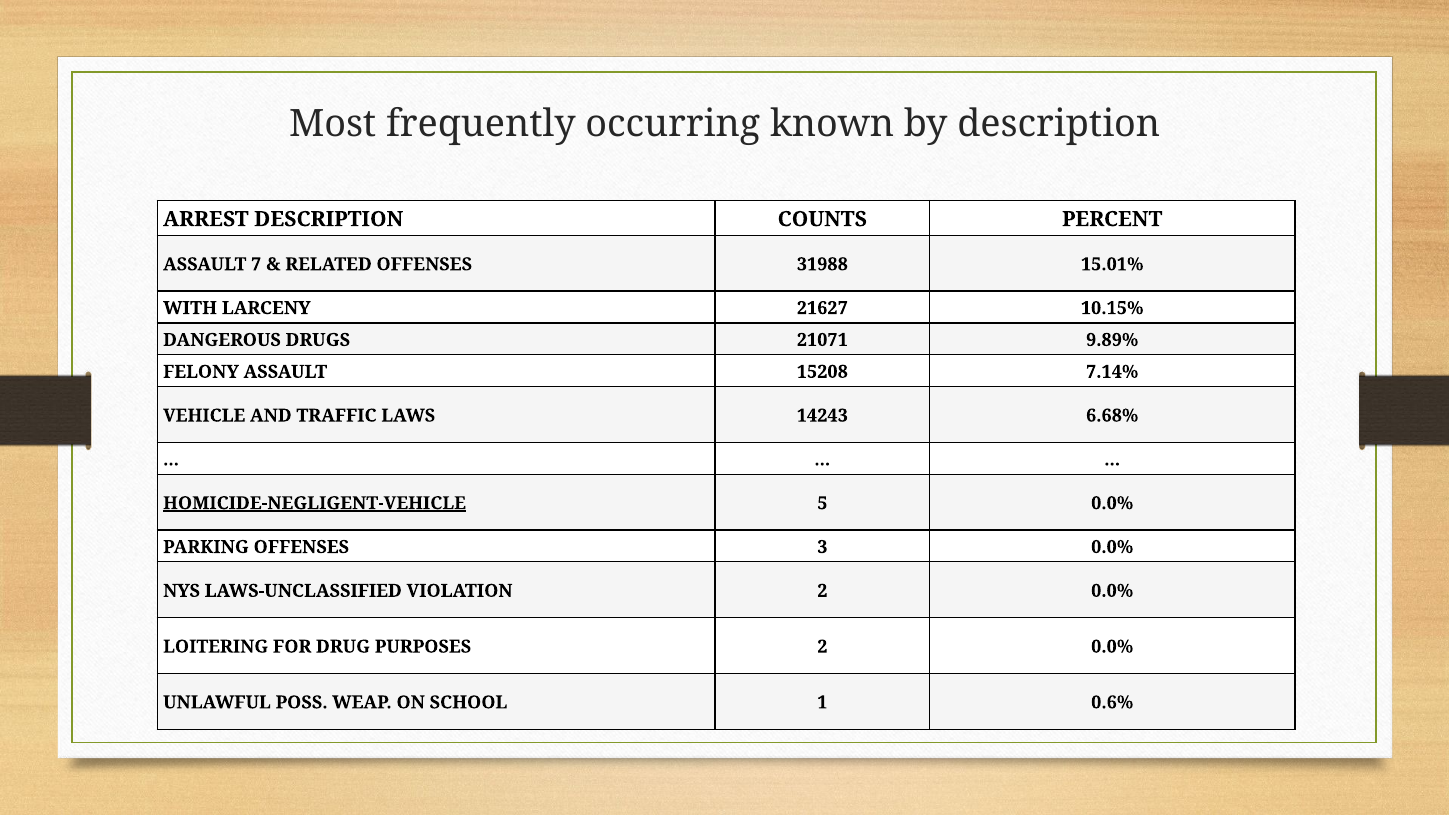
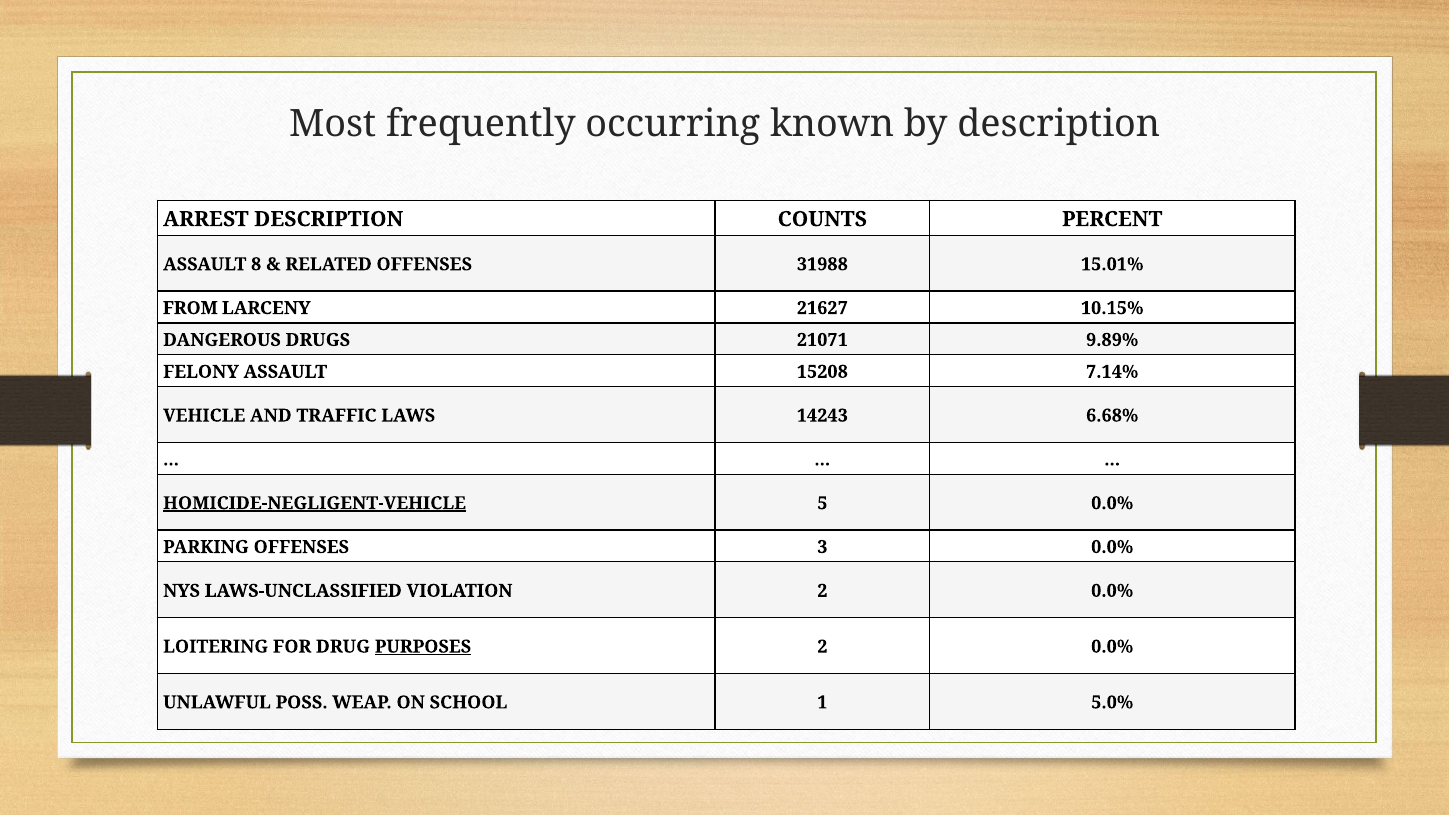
7: 7 -> 8
WITH: WITH -> FROM
PURPOSES underline: none -> present
0.6%: 0.6% -> 5.0%
